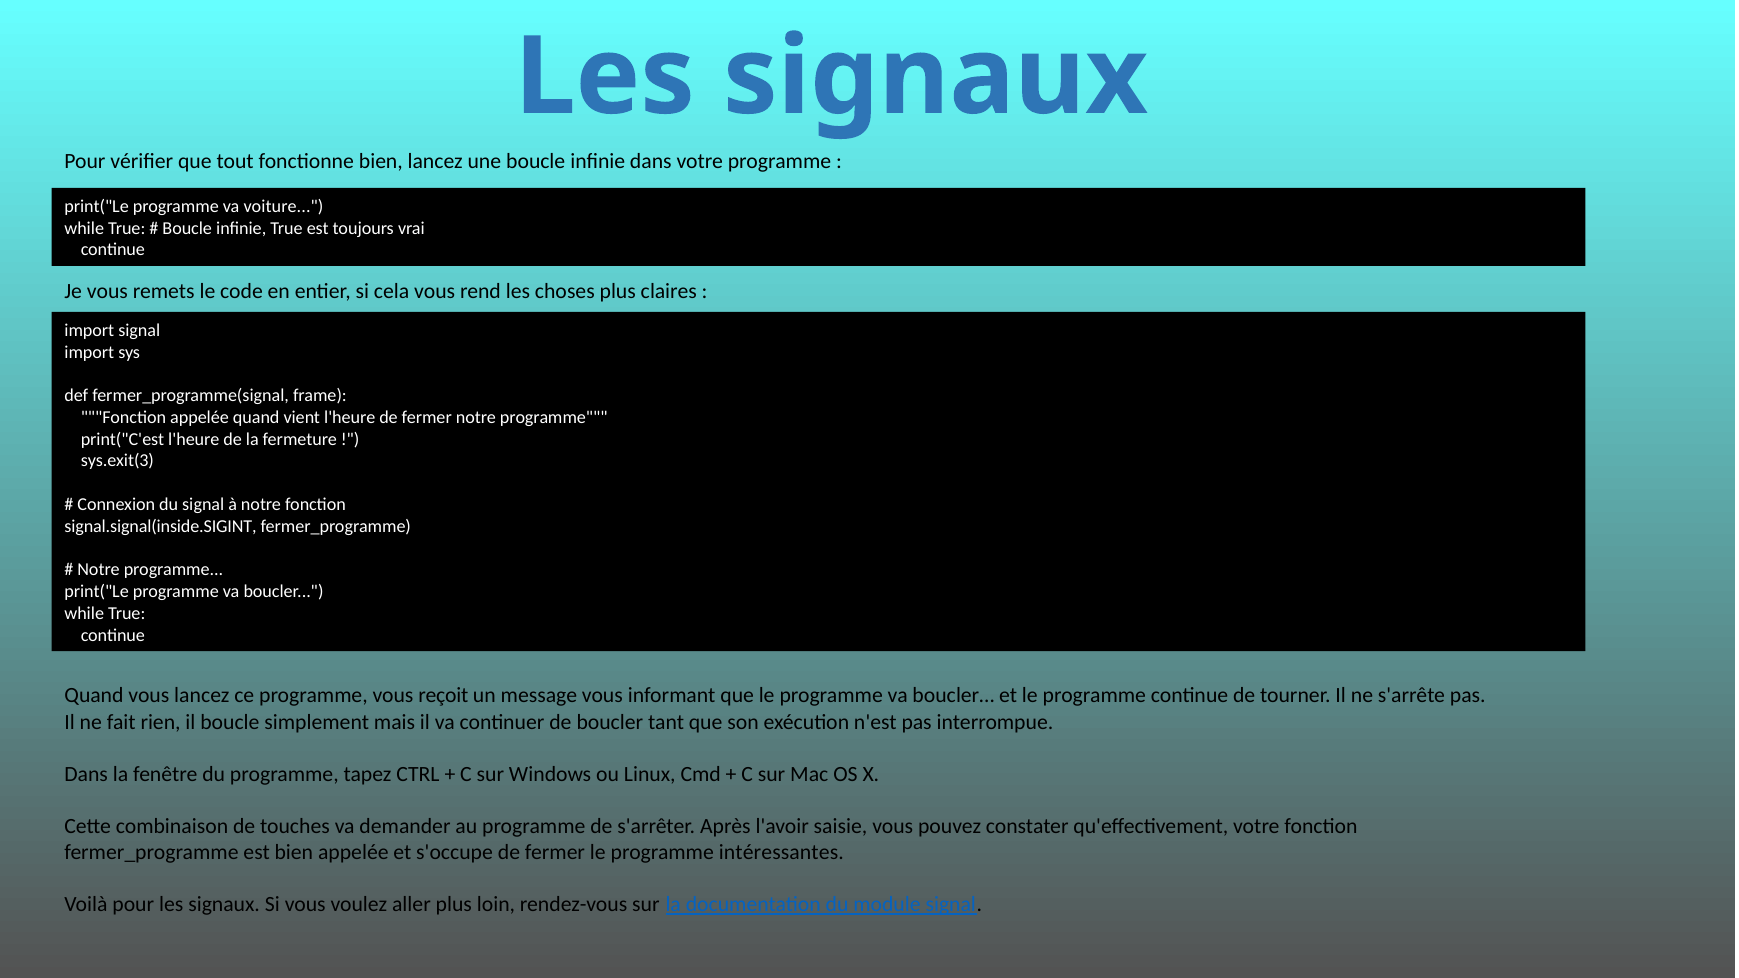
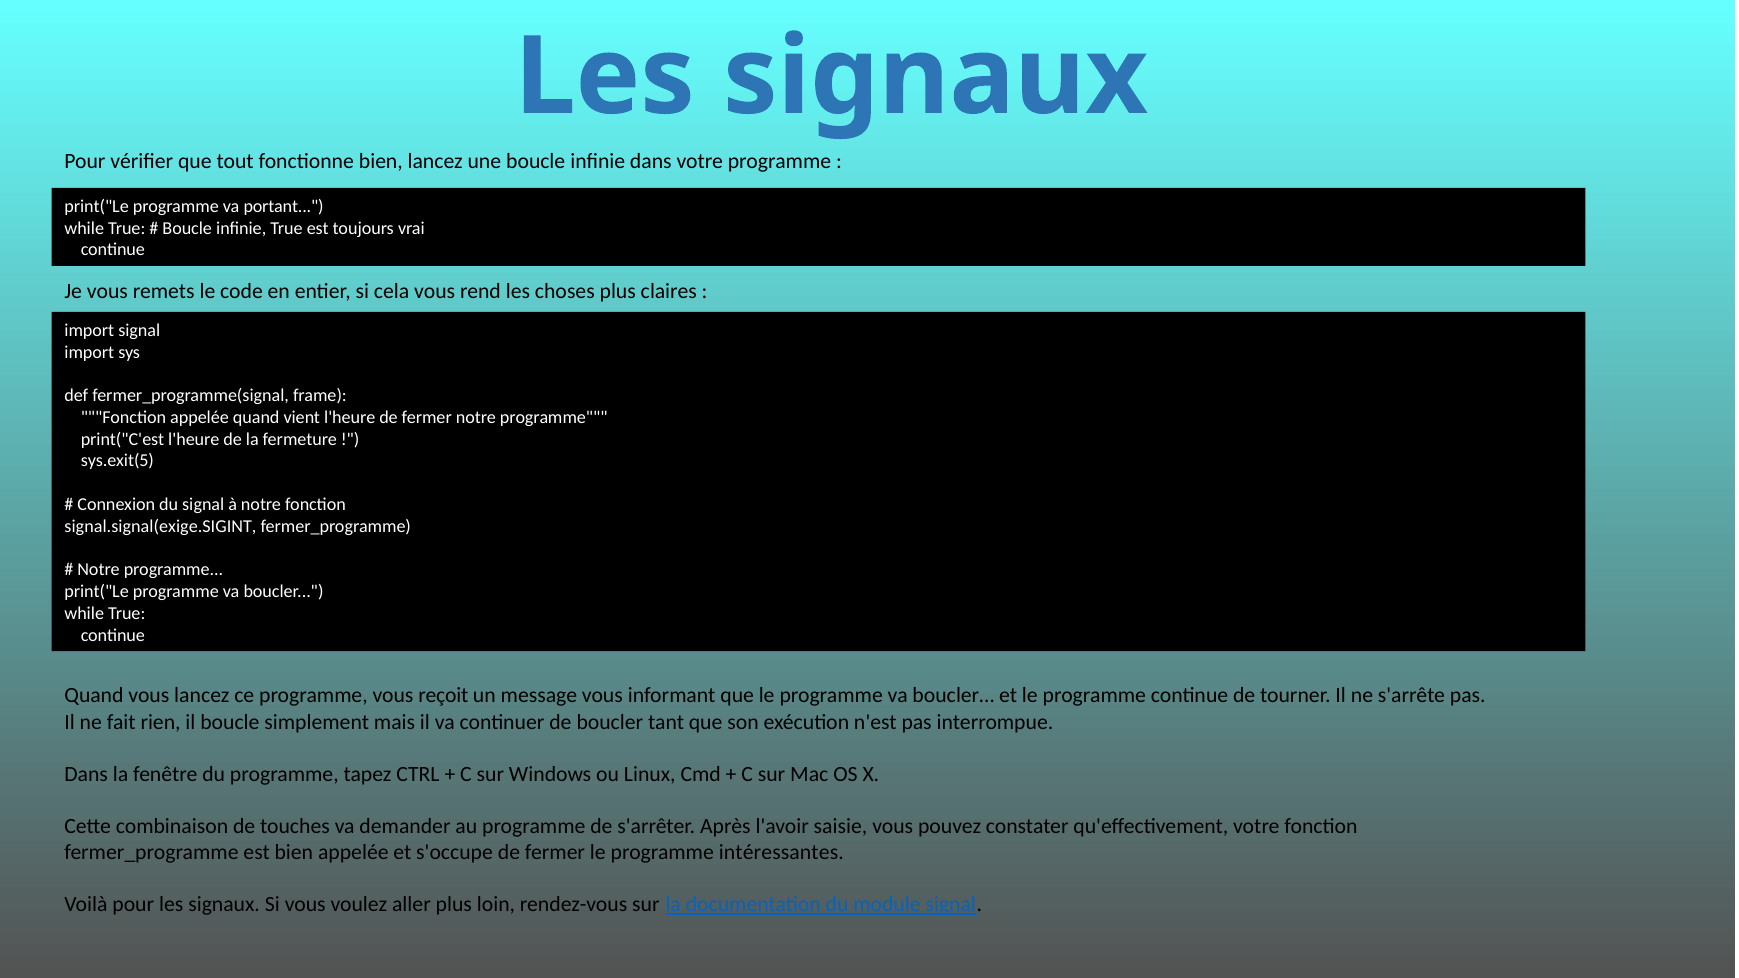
voiture: voiture -> portant
sys.exit(3: sys.exit(3 -> sys.exit(5
signal.signal(inside.SIGINT: signal.signal(inside.SIGINT -> signal.signal(exige.SIGINT
